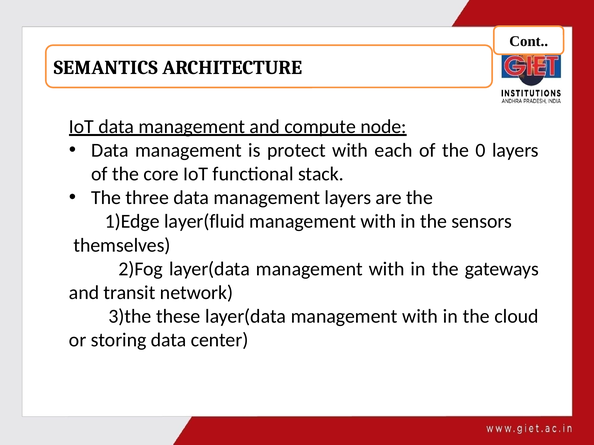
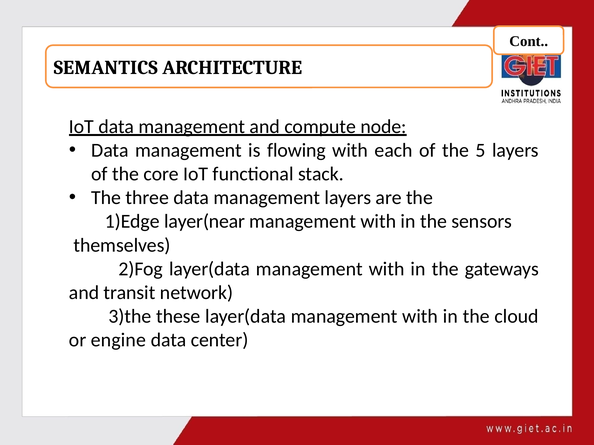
protect: protect -> flowing
0: 0 -> 5
layer(fluid: layer(fluid -> layer(near
storing: storing -> engine
